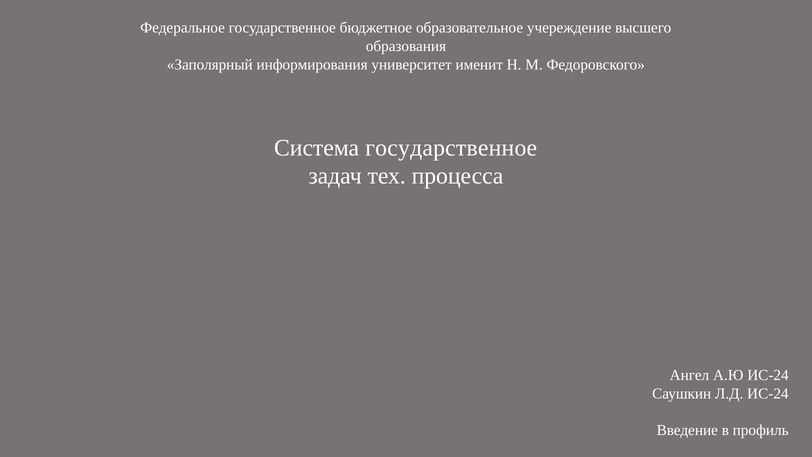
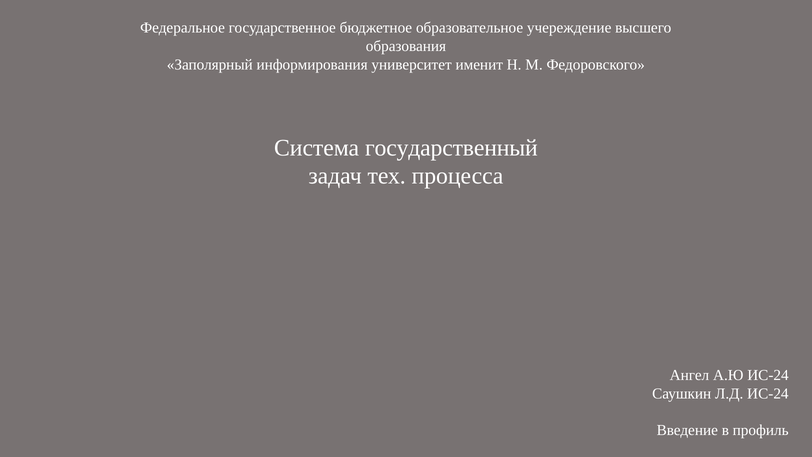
Система государственное: государственное -> государственный
